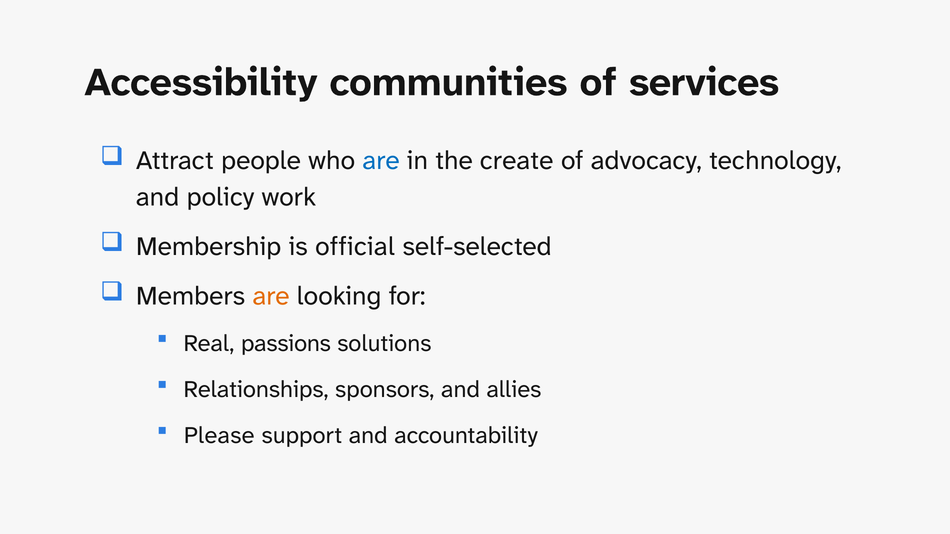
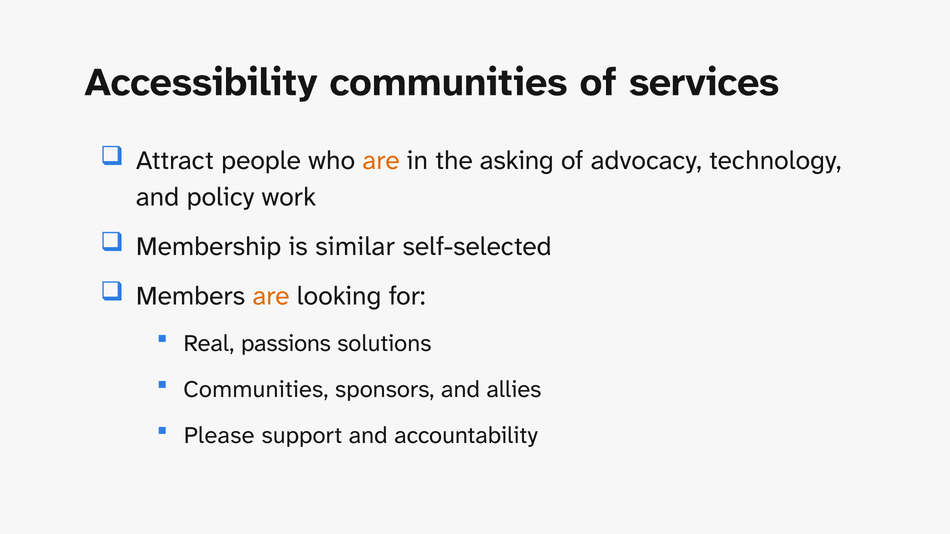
are at (381, 161) colour: blue -> orange
create: create -> asking
official: official -> similar
Relationships at (256, 390): Relationships -> Communities
